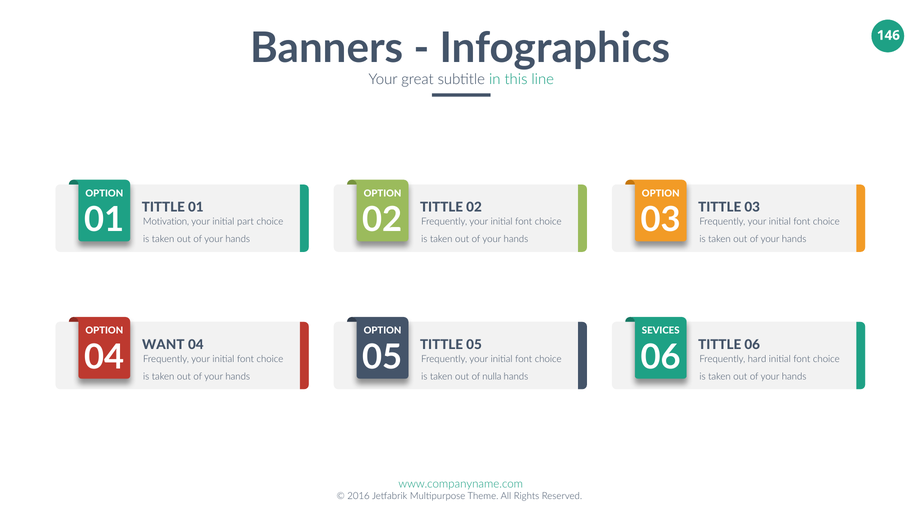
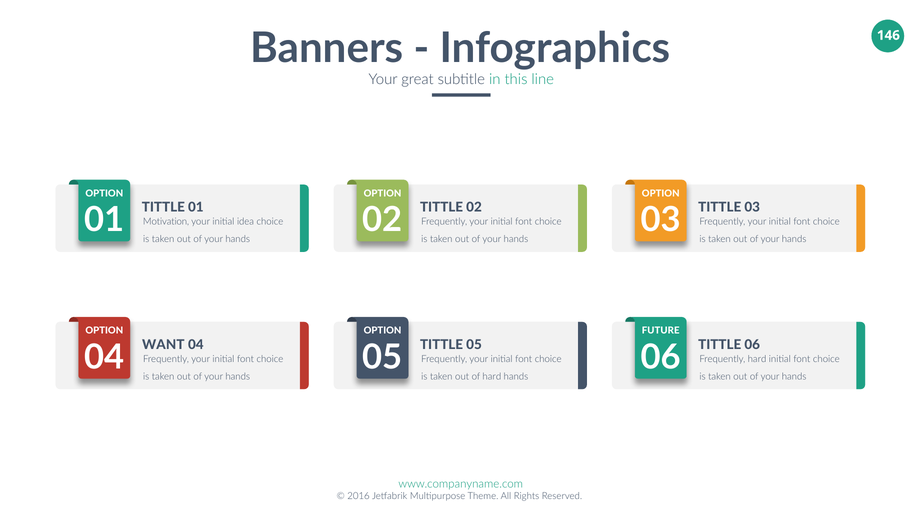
part: part -> idea
SEVICES: SEVICES -> FUTURE
of nulla: nulla -> hard
